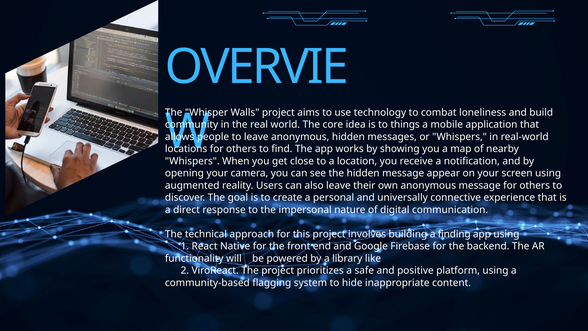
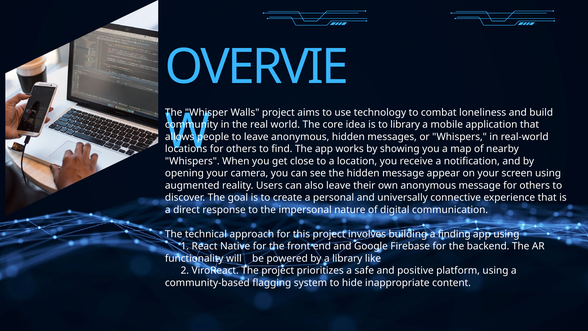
to things: things -> library
